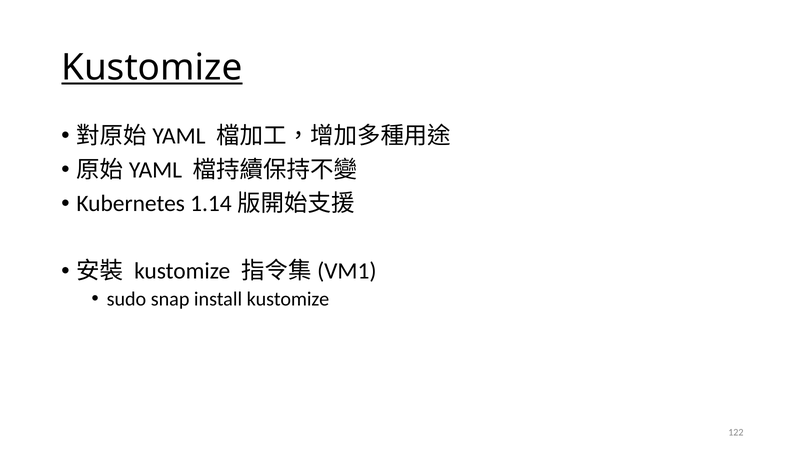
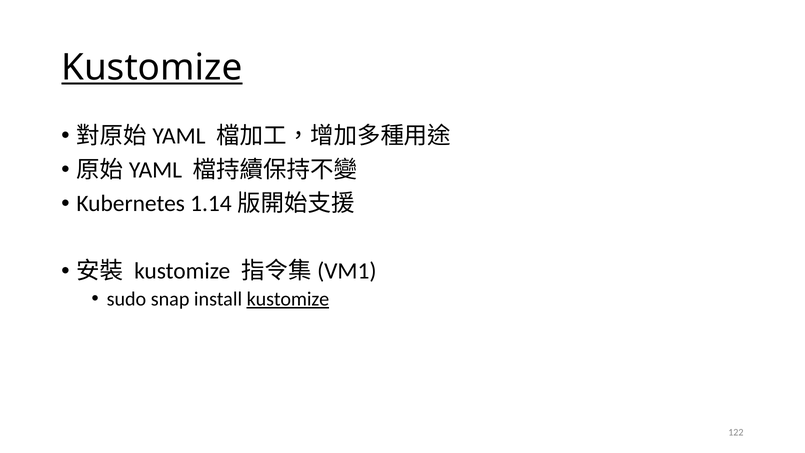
kustomize at (288, 299) underline: none -> present
